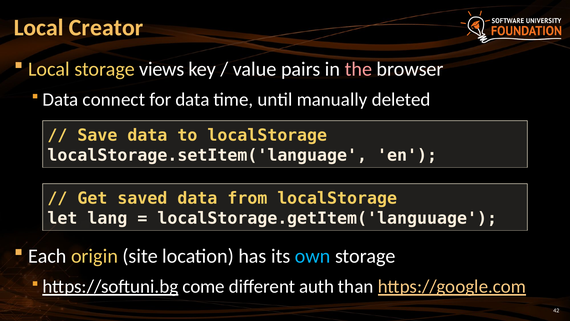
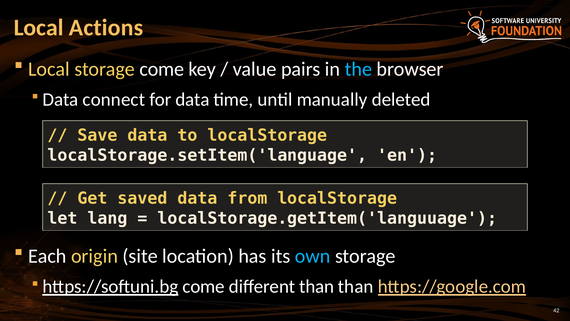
Creator: Creator -> Actions
storage views: views -> come
the colour: pink -> light blue
different auth: auth -> than
